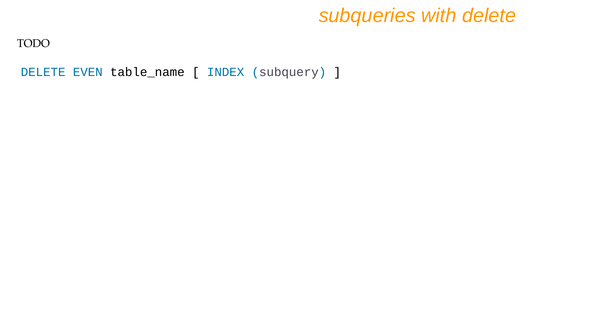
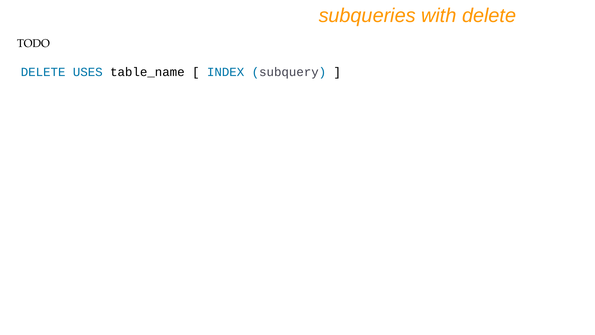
EVEN: EVEN -> USES
